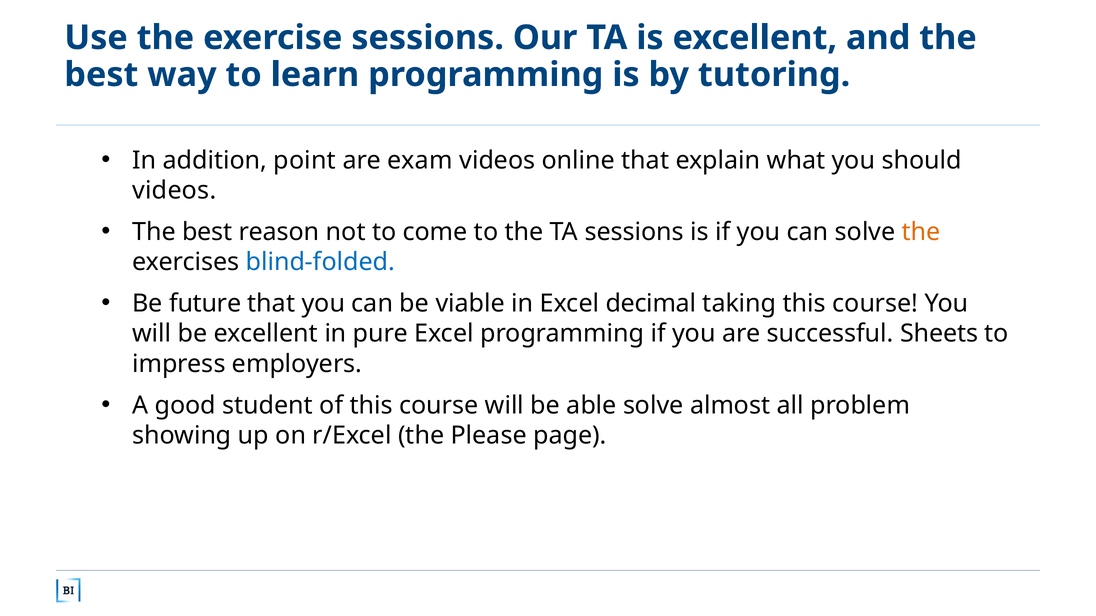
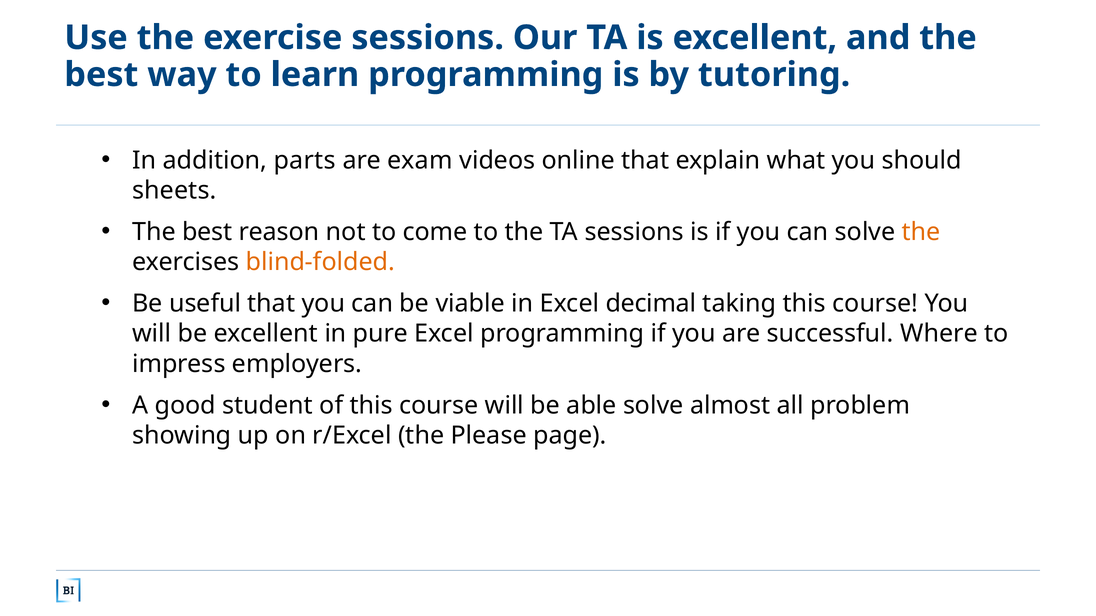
point: point -> parts
videos at (174, 191): videos -> sheets
blind-folded colour: blue -> orange
future: future -> useful
Sheets: Sheets -> Where
